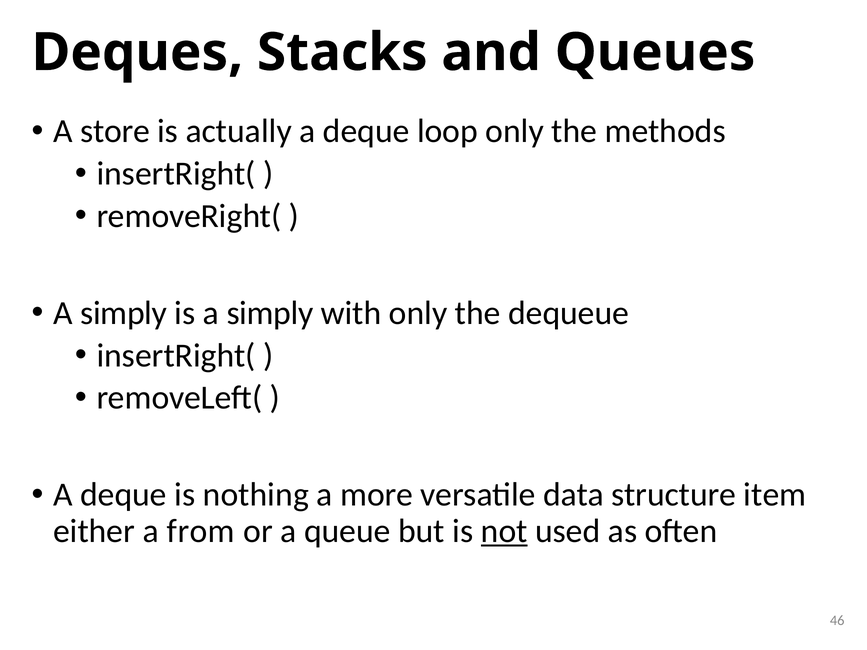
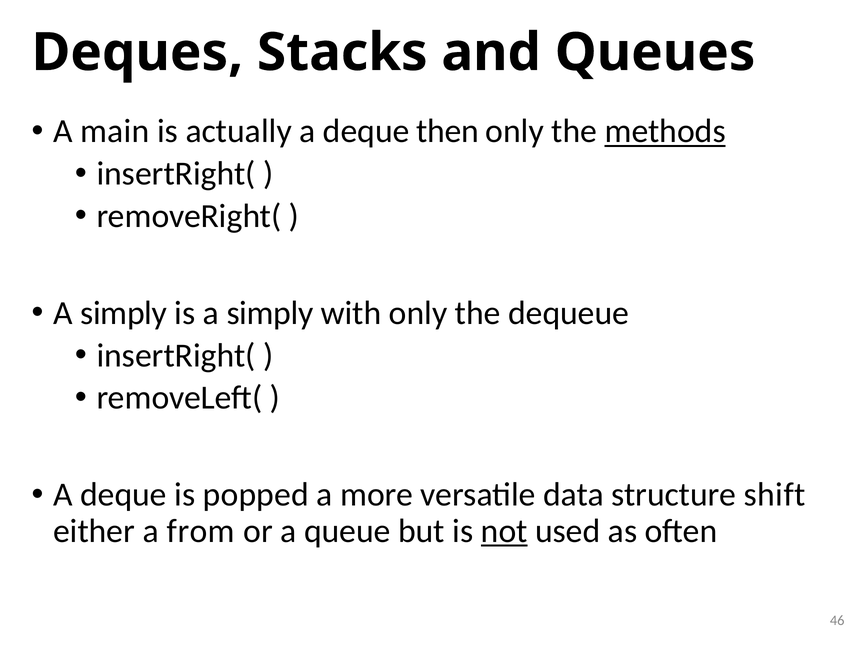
store: store -> main
loop: loop -> then
methods underline: none -> present
nothing: nothing -> popped
item: item -> shift
